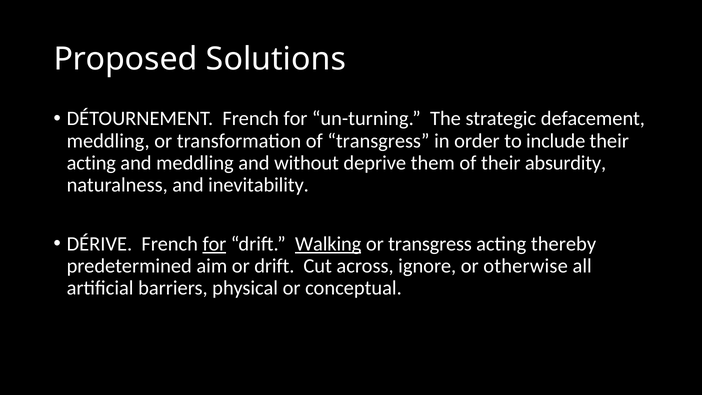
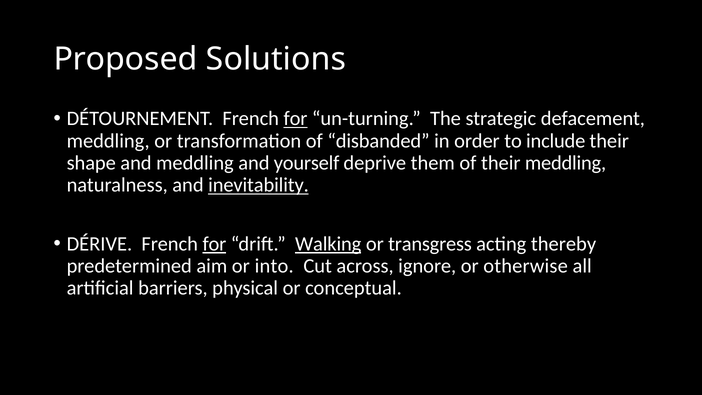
for at (296, 119) underline: none -> present
of transgress: transgress -> disbanded
acting at (91, 163): acting -> shape
without: without -> yourself
their absurdity: absurdity -> meddling
inevitability underline: none -> present
or drift: drift -> into
